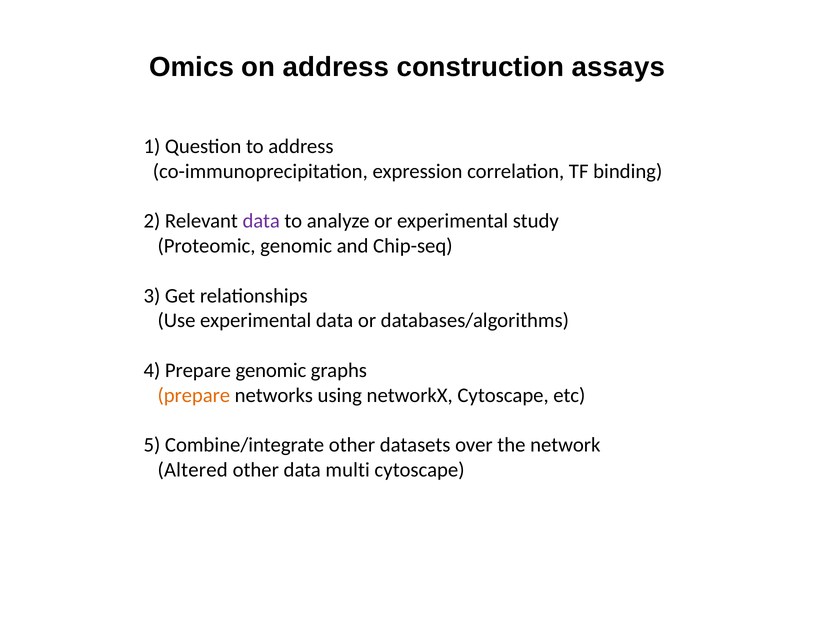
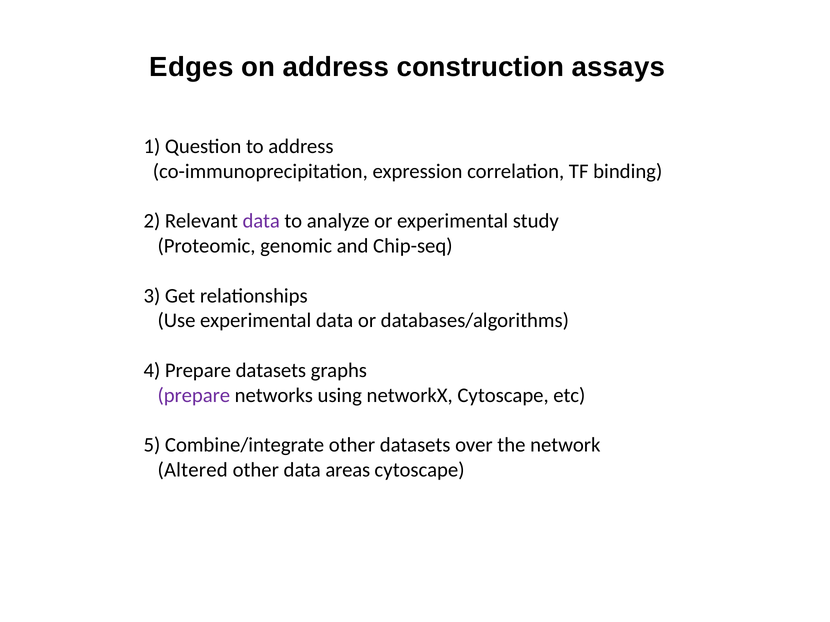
Omics: Omics -> Edges
Prepare genomic: genomic -> datasets
prepare at (194, 396) colour: orange -> purple
multi: multi -> areas
